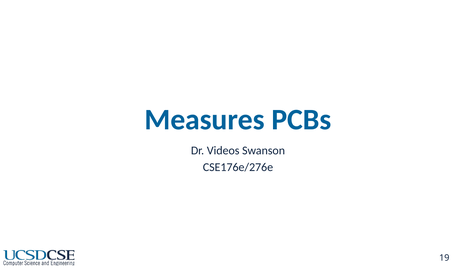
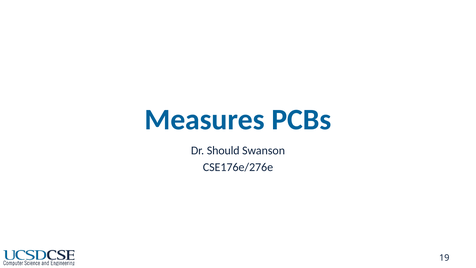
Videos: Videos -> Should
